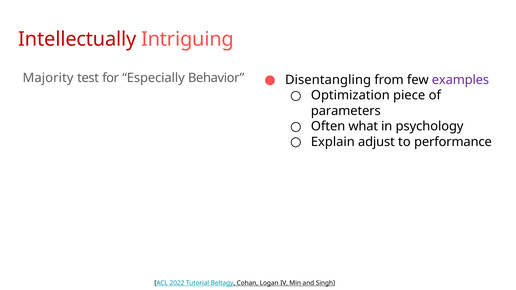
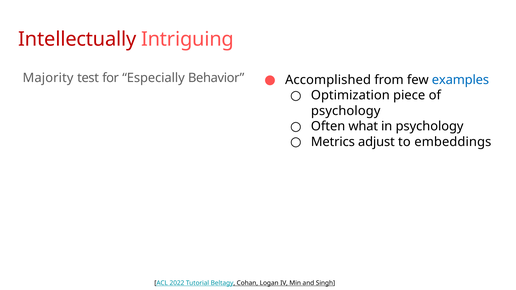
Disentangling: Disentangling -> Accomplished
examples colour: purple -> blue
parameters at (346, 111): parameters -> psychology
Explain: Explain -> Metrics
performance: performance -> embeddings
